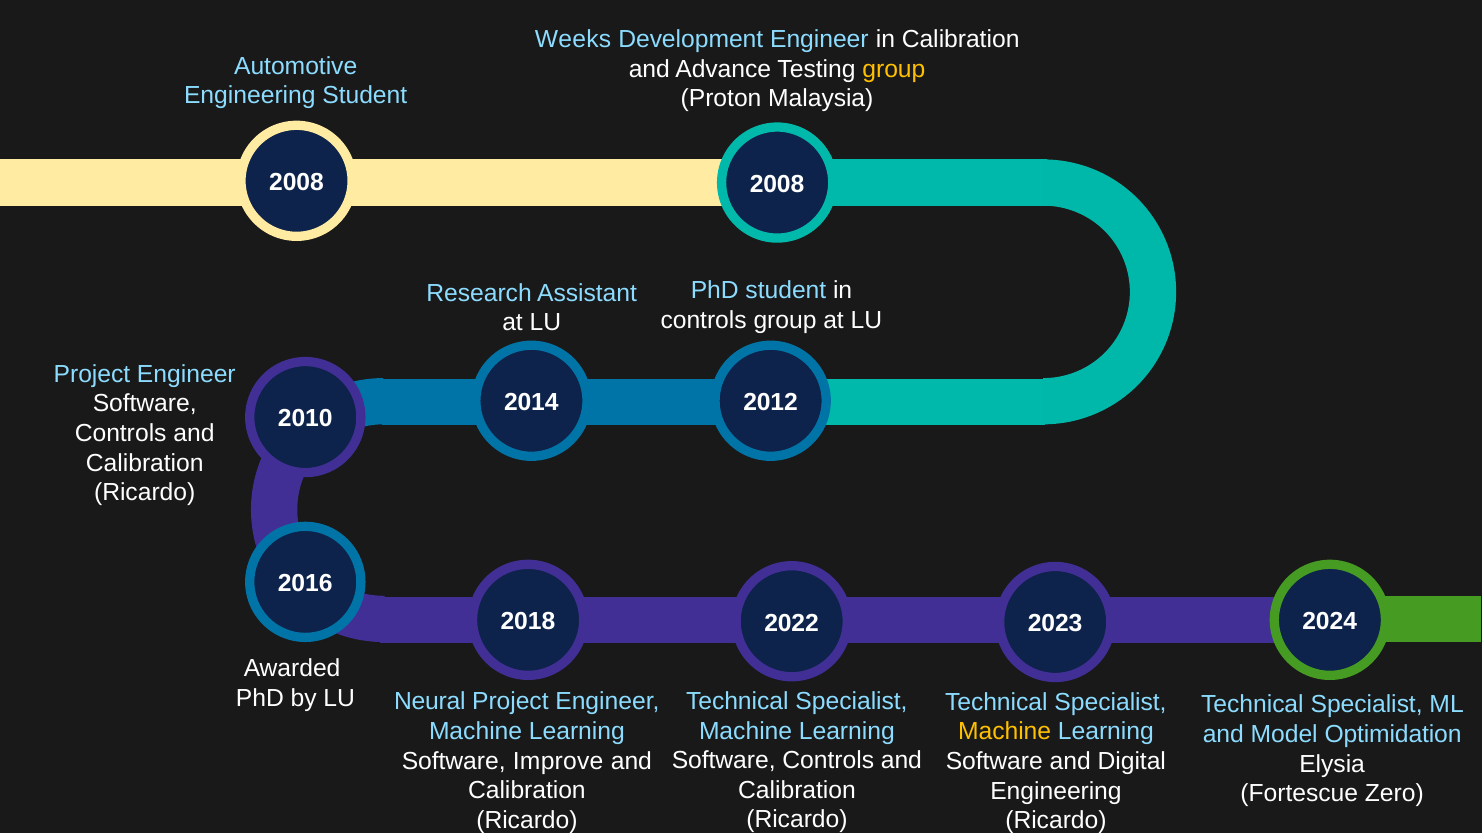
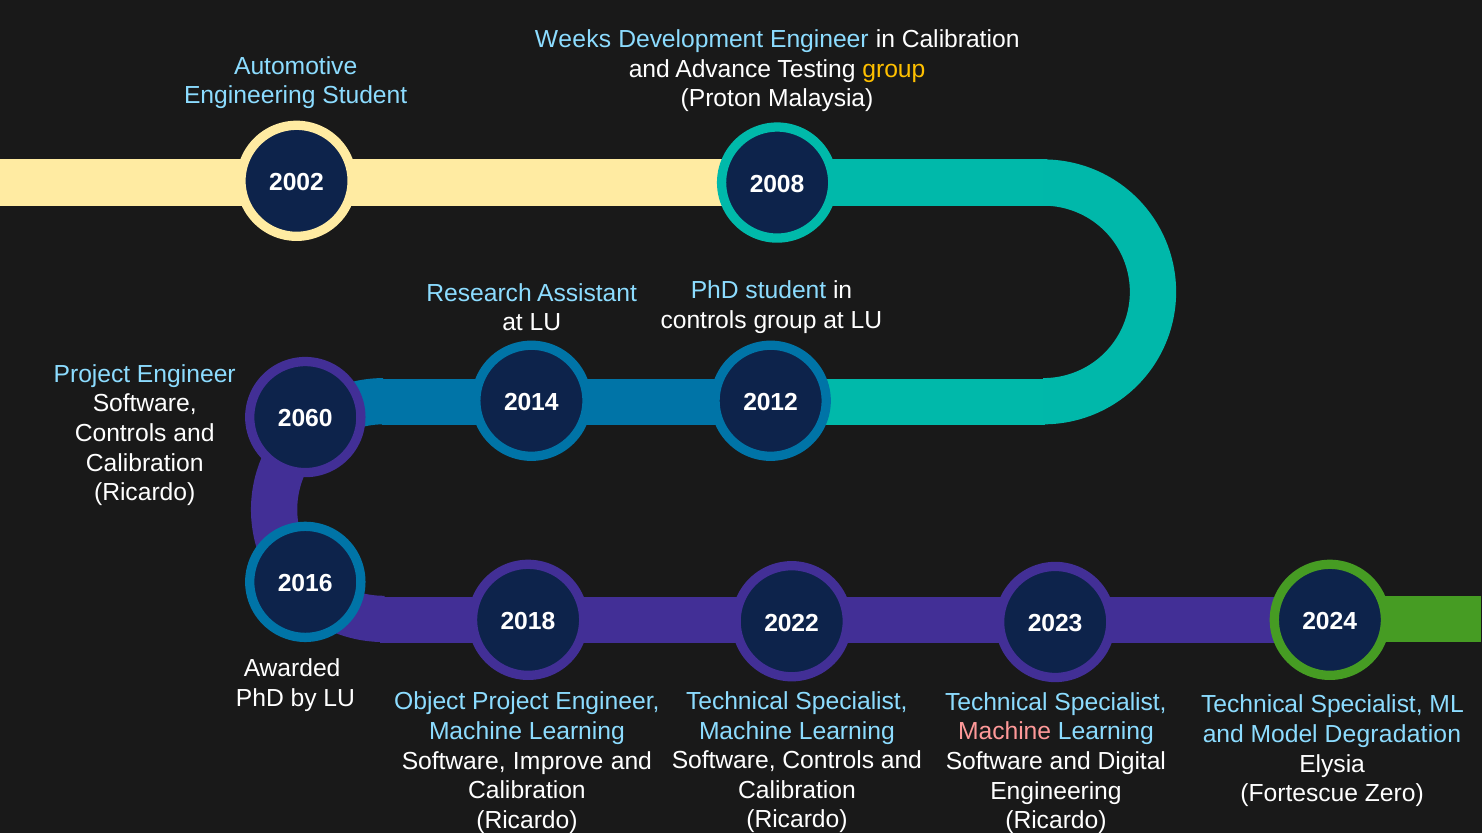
2008 at (297, 183): 2008 -> 2002
2010: 2010 -> 2060
Neural: Neural -> Object
Machine at (1005, 732) colour: yellow -> pink
Optimidation: Optimidation -> Degradation
